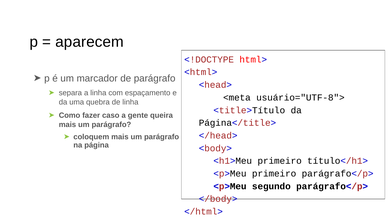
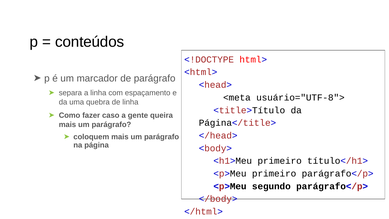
aparecem: aparecem -> conteúdos
